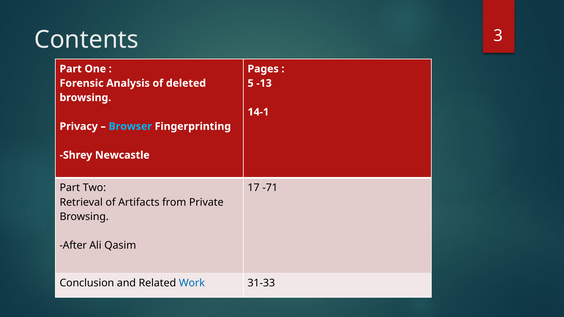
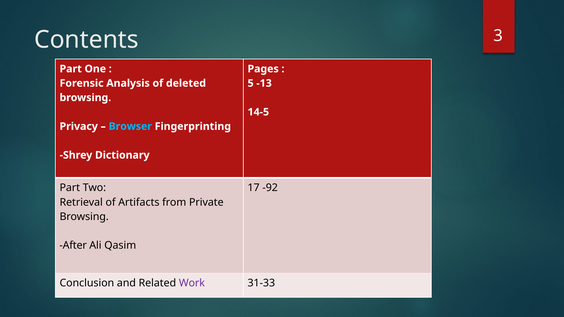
14-1: 14-1 -> 14-5
Newcastle: Newcastle -> Dictionary
-71: -71 -> -92
Work colour: blue -> purple
